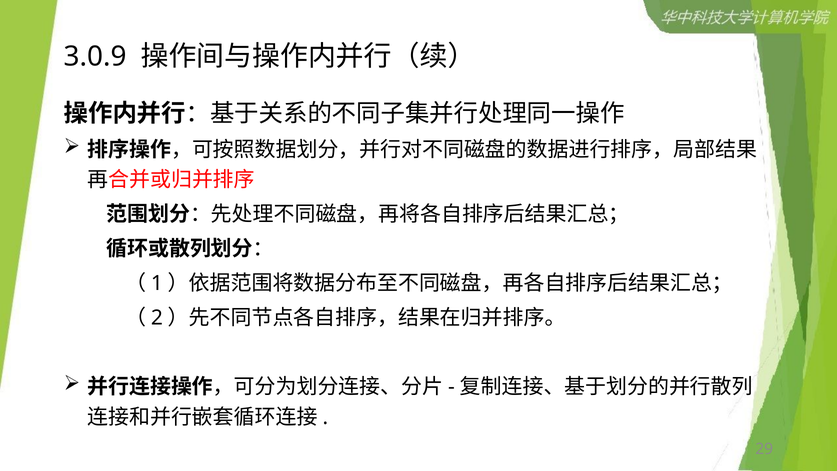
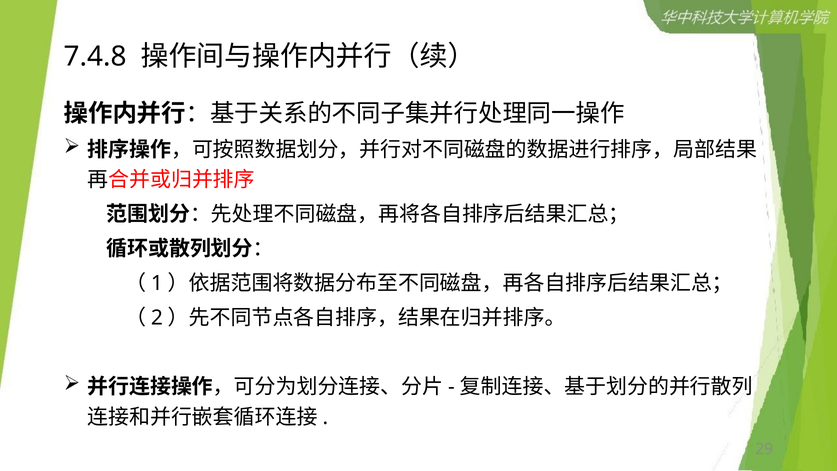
3.0.9: 3.0.9 -> 7.4.8
